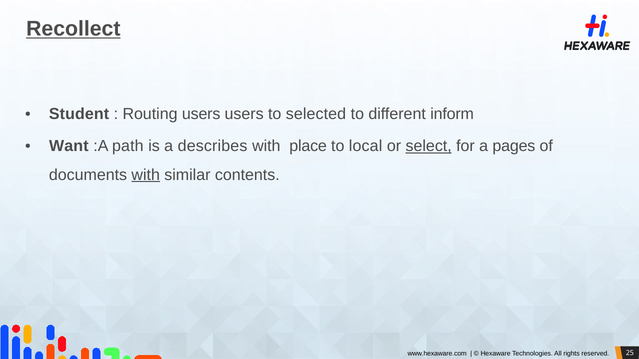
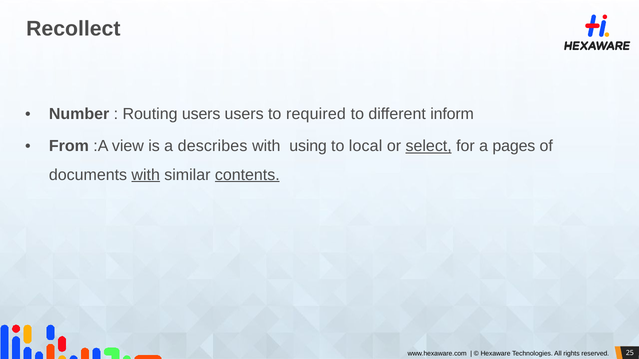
Recollect underline: present -> none
Student: Student -> Number
selected: selected -> required
Want: Want -> From
path: path -> view
place: place -> using
contents underline: none -> present
